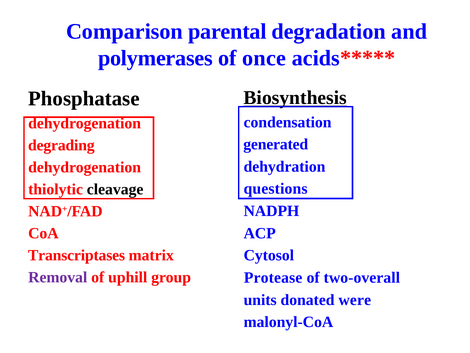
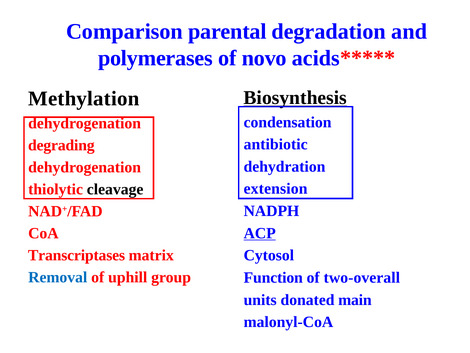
once: once -> novo
Phosphatase: Phosphatase -> Methylation
generated: generated -> antibiotic
questions: questions -> extension
ACP underline: none -> present
Removal colour: purple -> blue
Protease: Protease -> Function
were: were -> main
